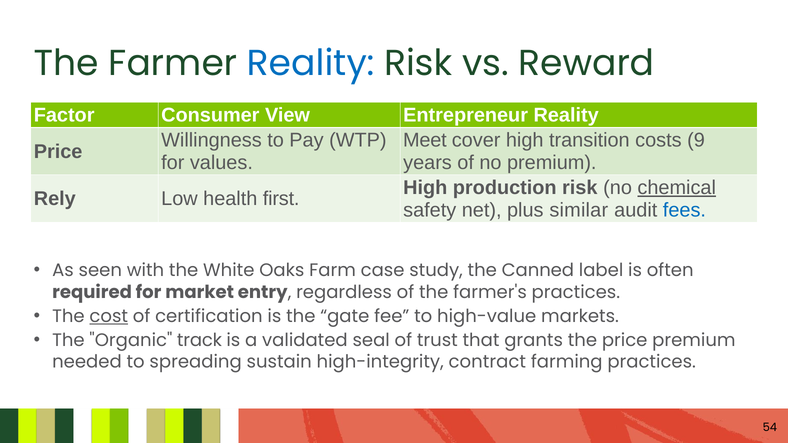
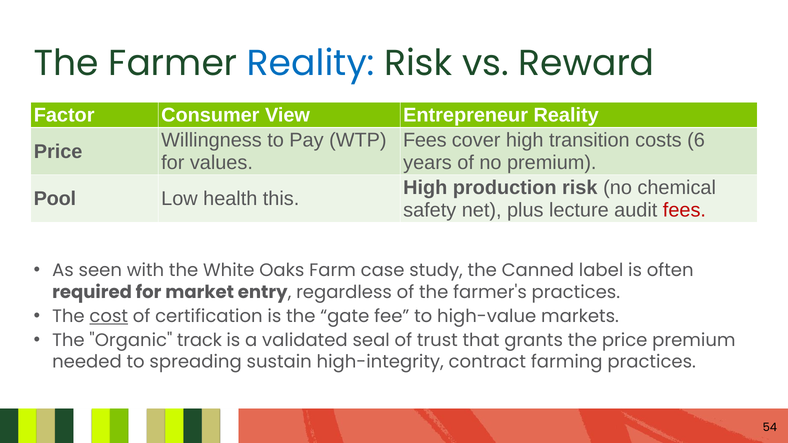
Meet at (425, 140): Meet -> Fees
9: 9 -> 6
chemical underline: present -> none
Rely: Rely -> Pool
first: first -> this
similar: similar -> lecture
fees at (684, 210) colour: blue -> red
